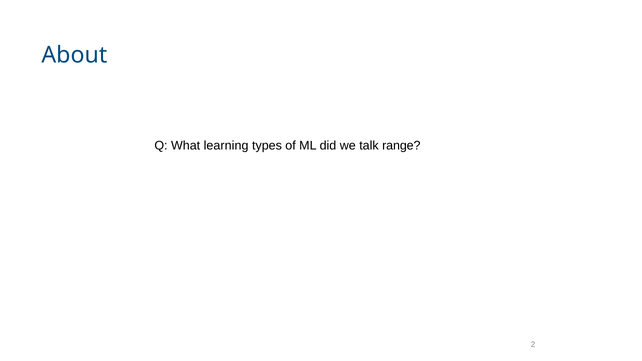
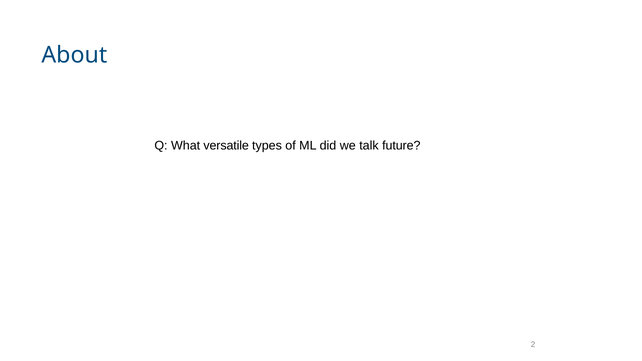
learning: learning -> versatile
range: range -> future
